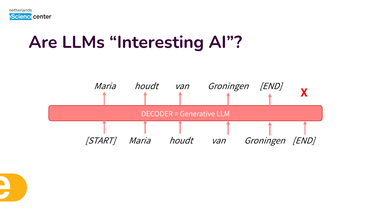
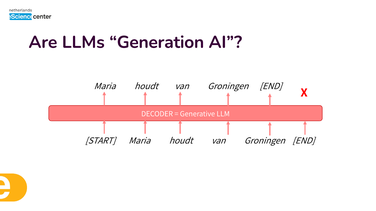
Interesting: Interesting -> Generation
